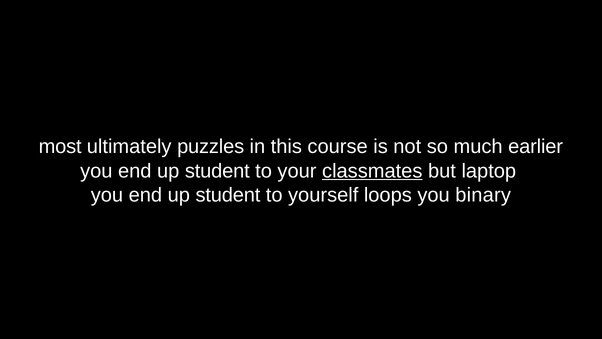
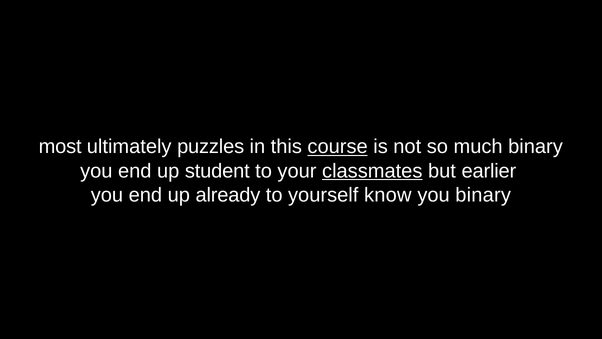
course underline: none -> present
much earlier: earlier -> binary
laptop: laptop -> earlier
student at (228, 195): student -> already
loops: loops -> know
